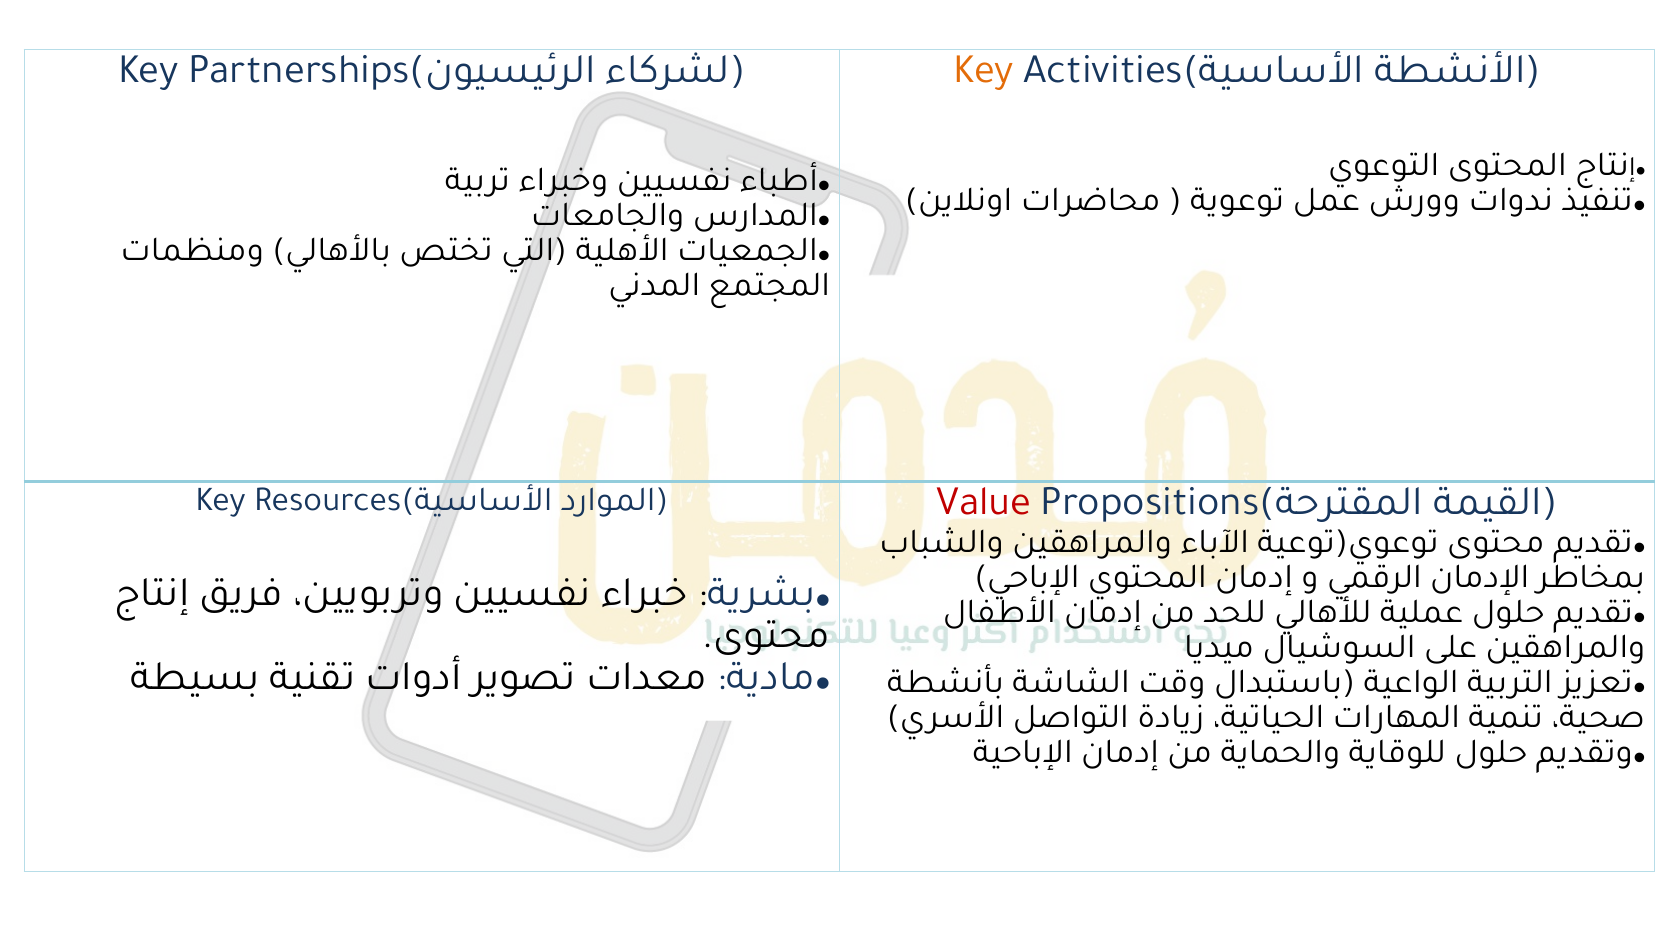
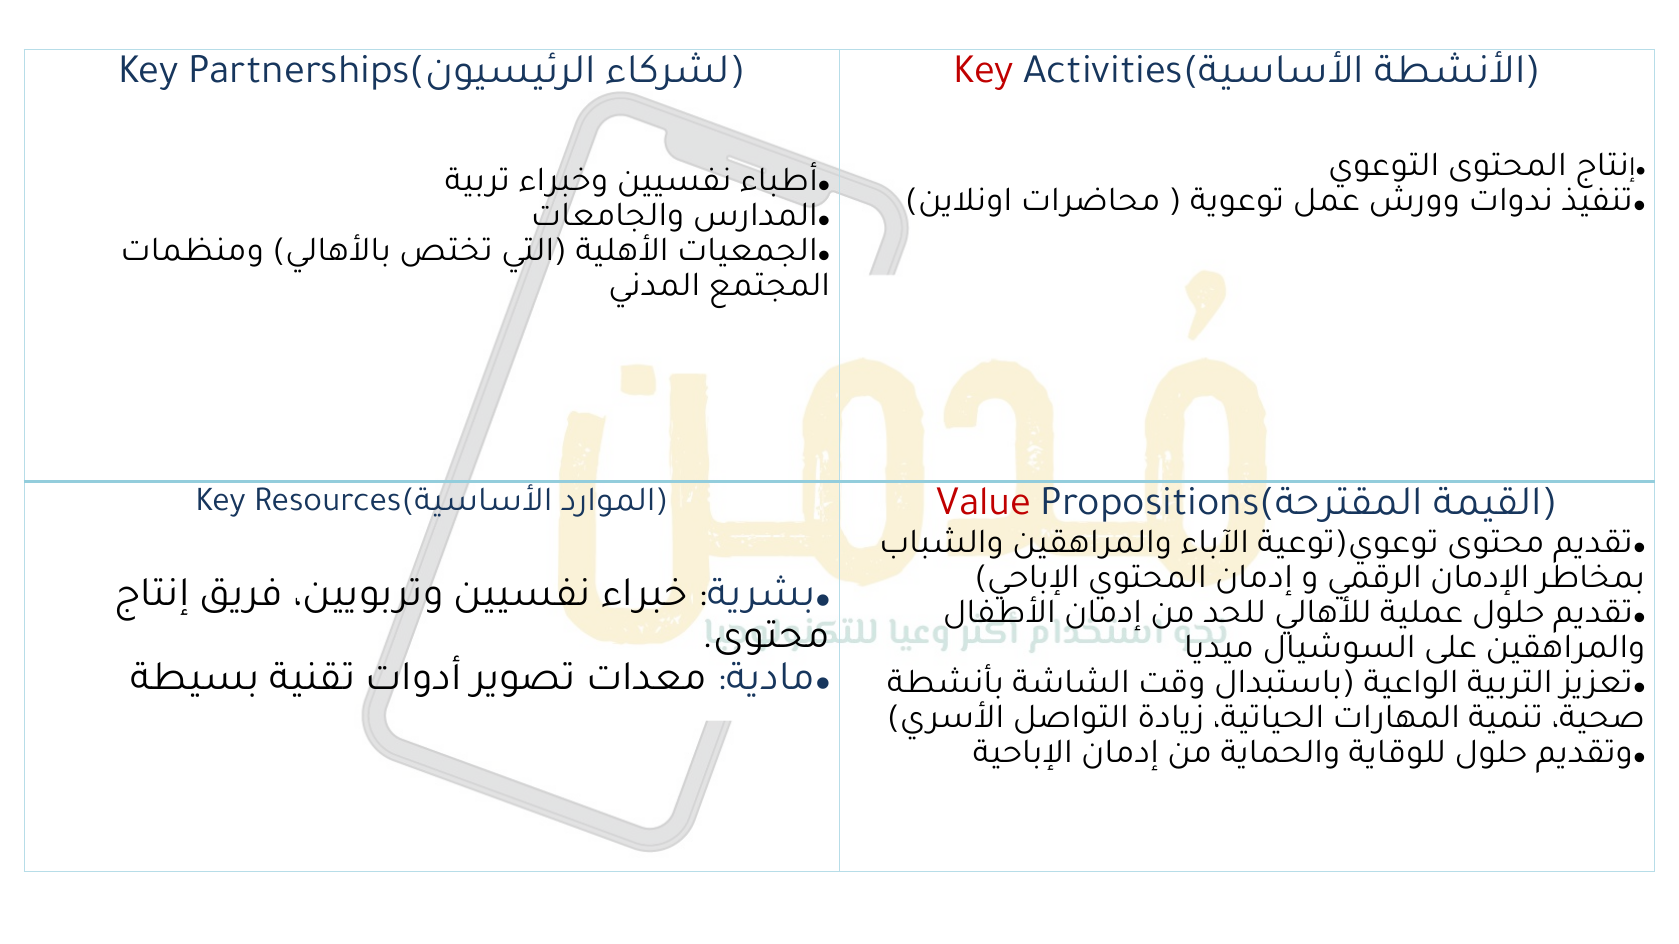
Key at (984, 69) colour: orange -> red
